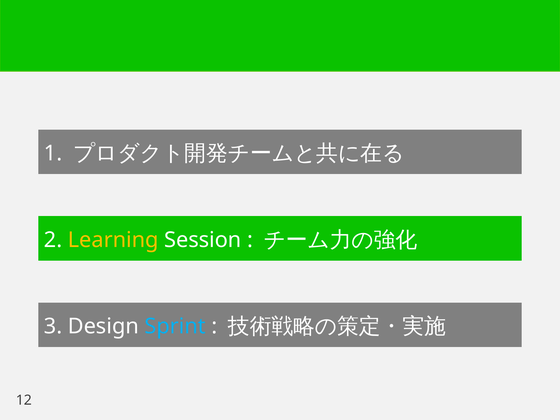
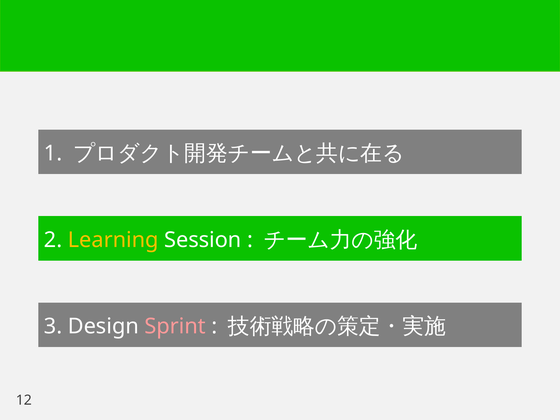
Sprint colour: light blue -> pink
